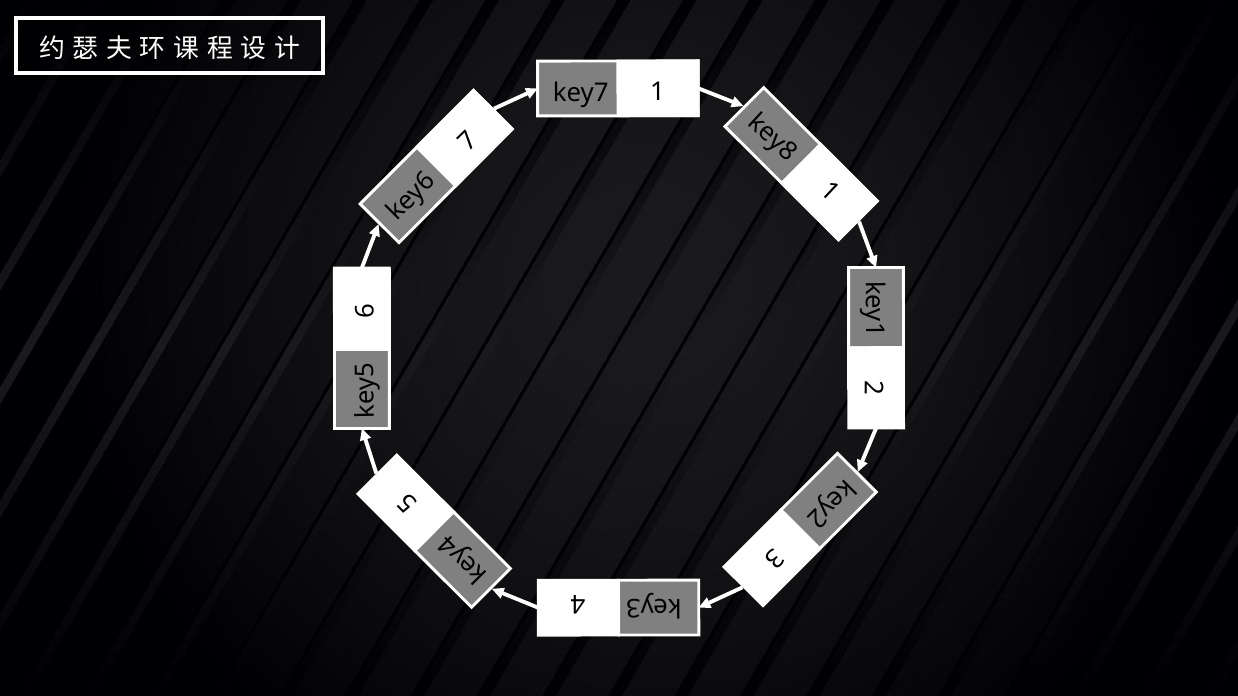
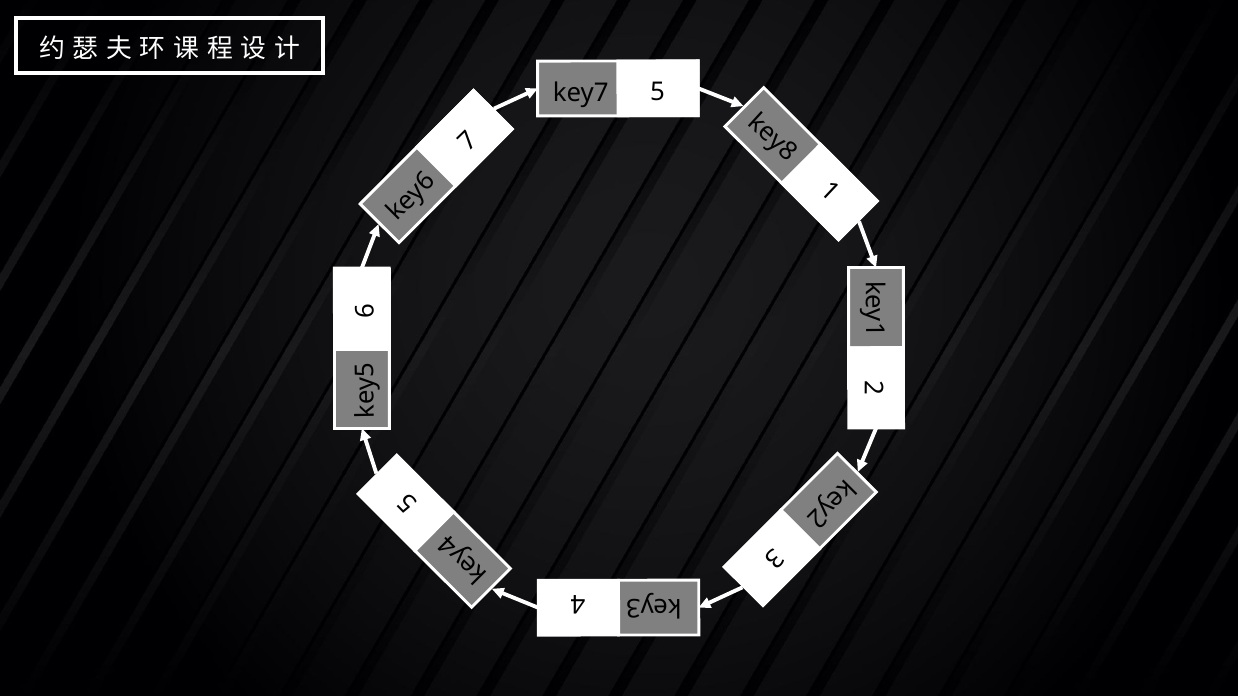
key7 1: 1 -> 5
